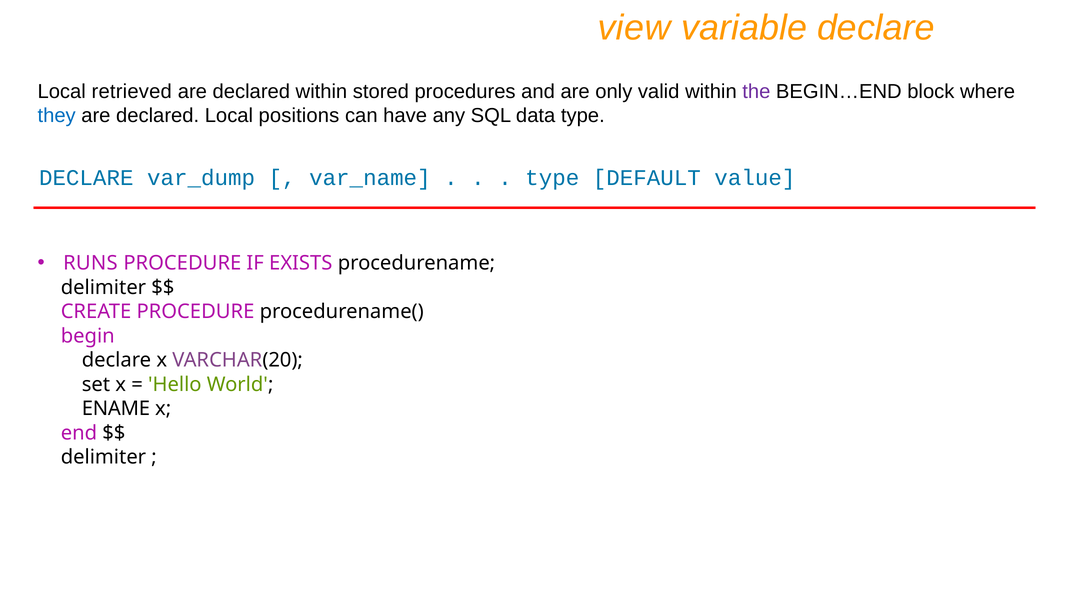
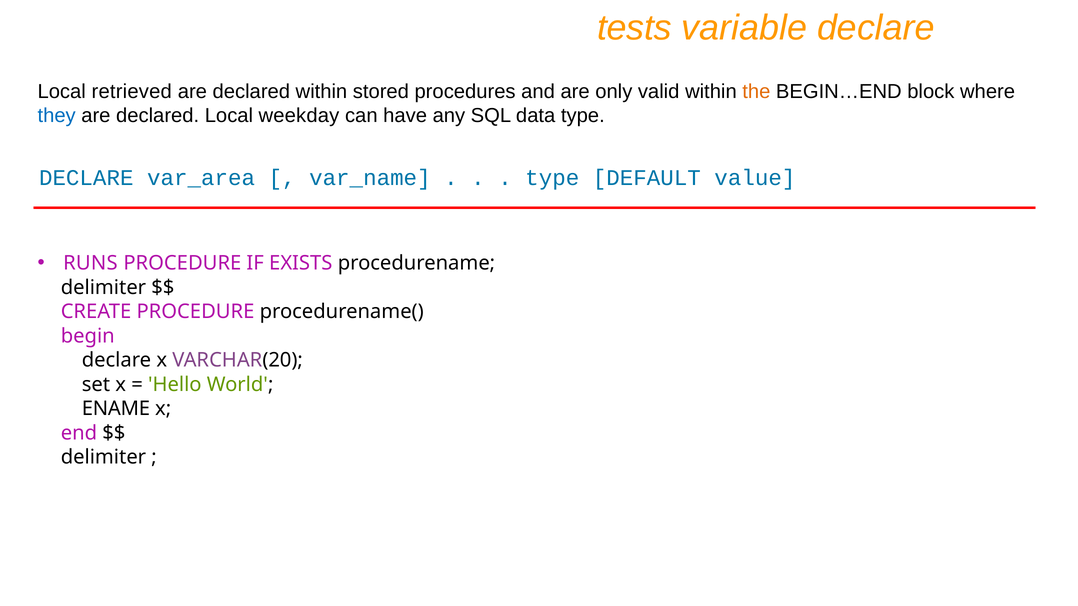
view: view -> tests
the colour: purple -> orange
positions: positions -> weekday
var_dump: var_dump -> var_area
